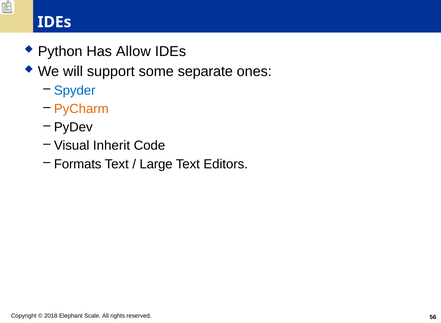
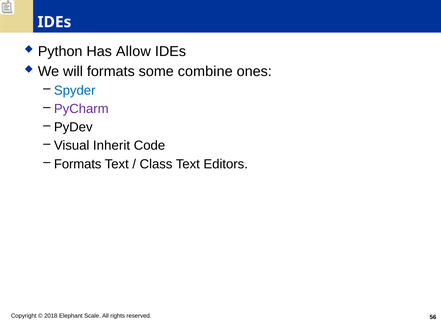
will support: support -> formats
separate: separate -> combine
PyCharm colour: orange -> purple
Large: Large -> Class
